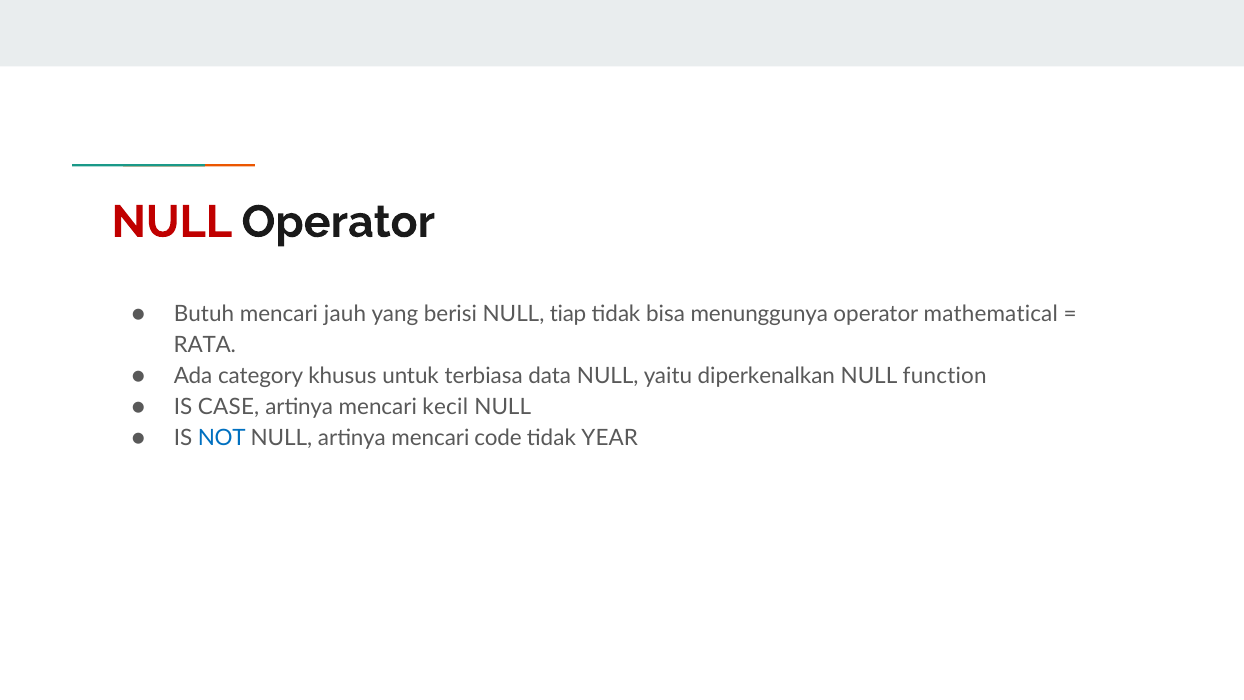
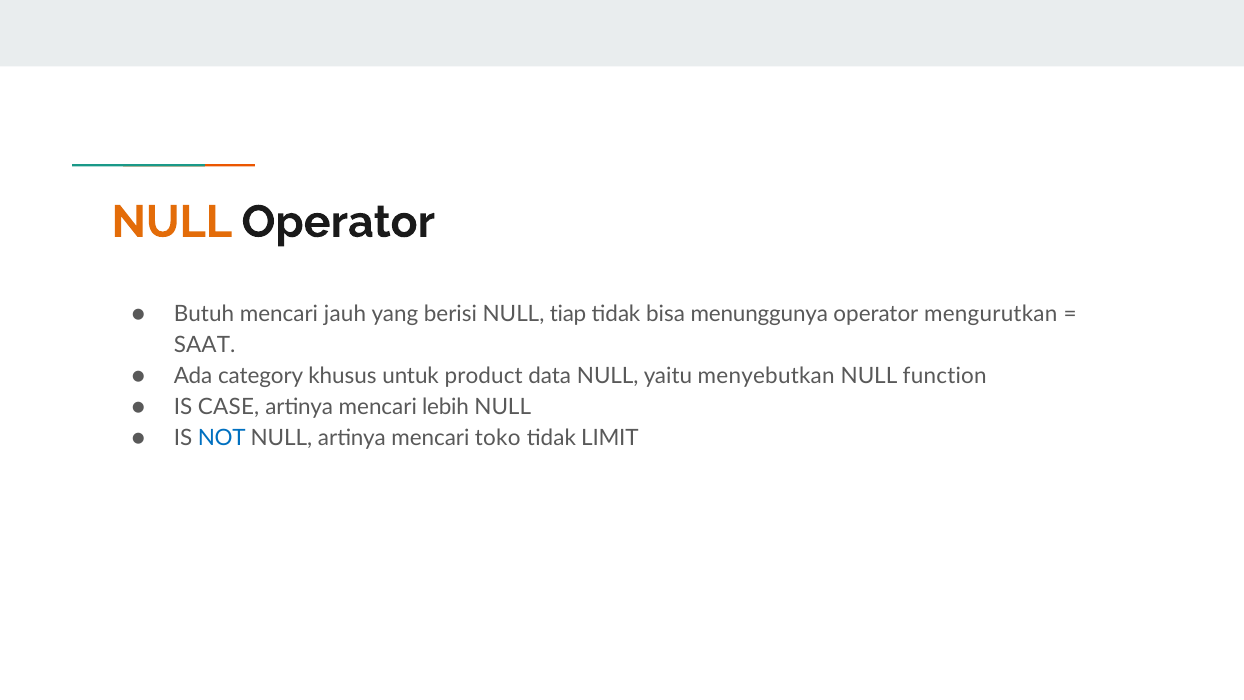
NULL at (172, 222) colour: red -> orange
mathematical: mathematical -> mengurutkan
RATA: RATA -> SAAT
terbiasa: terbiasa -> product
diperkenalkan: diperkenalkan -> menyebutkan
kecil: kecil -> lebih
code: code -> toko
YEAR: YEAR -> LIMIT
